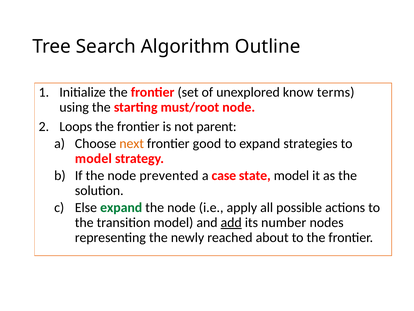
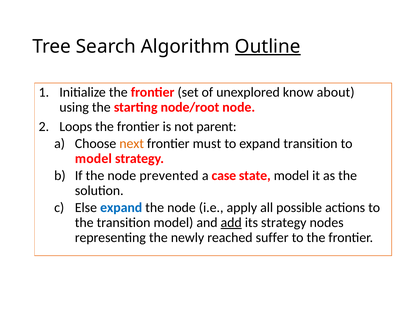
Outline underline: none -> present
terms: terms -> about
must/root: must/root -> node/root
good: good -> must
expand strategies: strategies -> transition
expand at (121, 207) colour: green -> blue
its number: number -> strategy
about: about -> suffer
